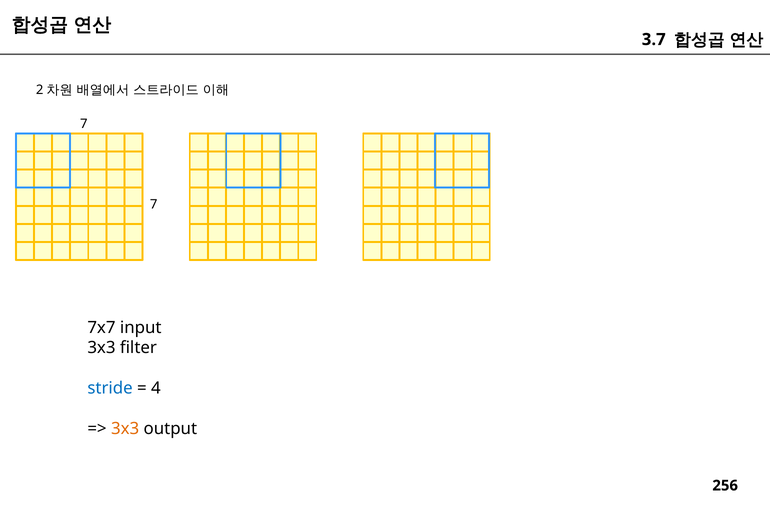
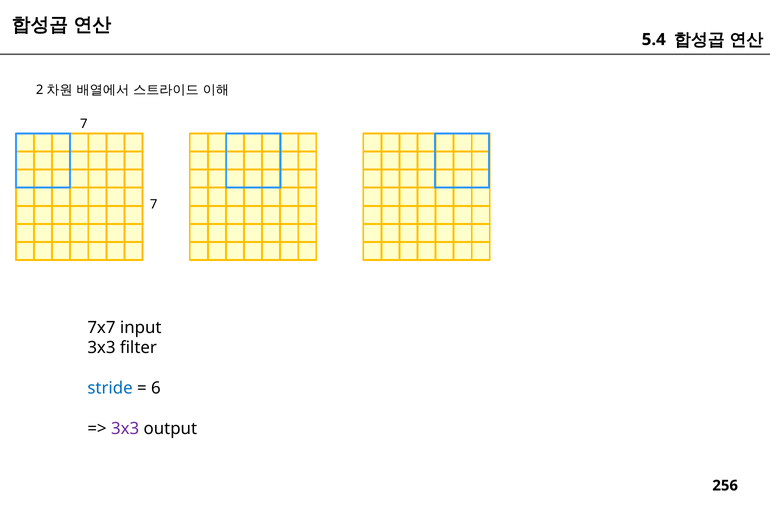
3.7: 3.7 -> 5.4
4: 4 -> 6
3x3 at (125, 429) colour: orange -> purple
